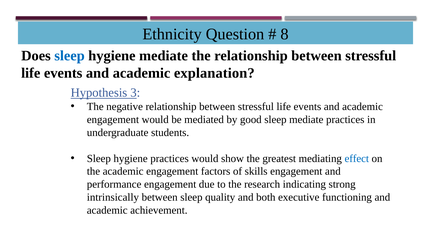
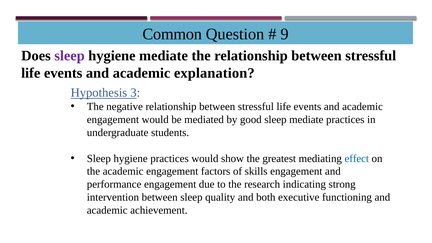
Ethnicity: Ethnicity -> Common
8: 8 -> 9
sleep at (70, 56) colour: blue -> purple
intrinsically: intrinsically -> intervention
